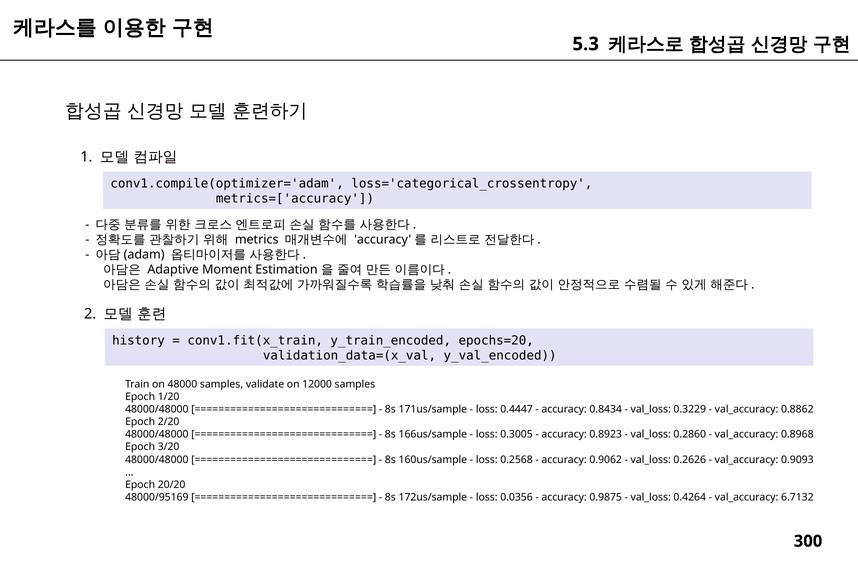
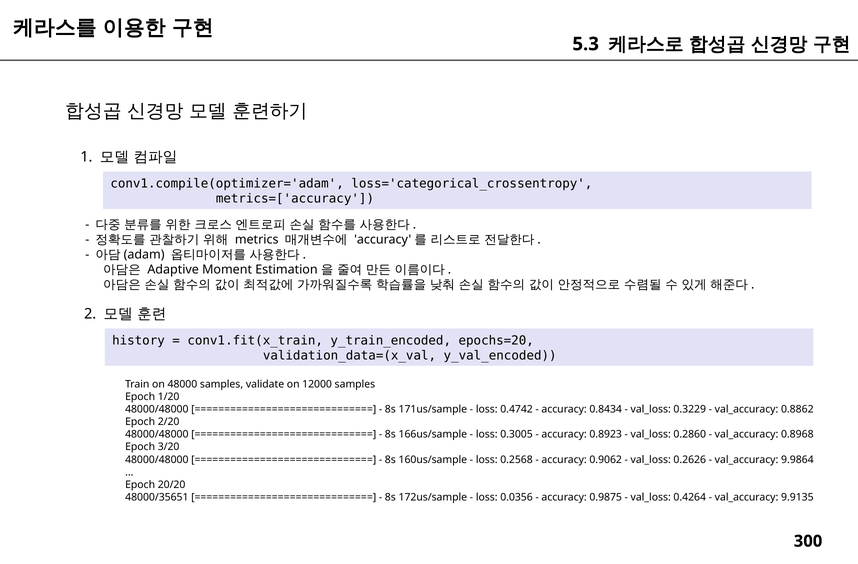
0.4447: 0.4447 -> 0.4742
0.9093: 0.9093 -> 9.9864
48000/95169: 48000/95169 -> 48000/35651
6.7132: 6.7132 -> 9.9135
